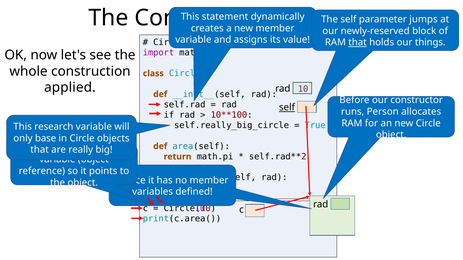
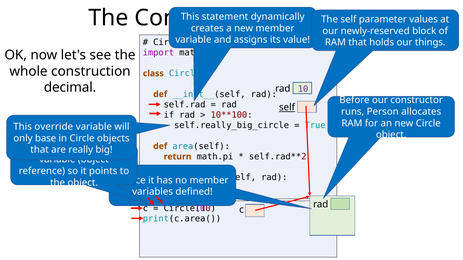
jumps: jumps -> values
that at (358, 43) underline: present -> none
applied: applied -> decimal
research: research -> override
